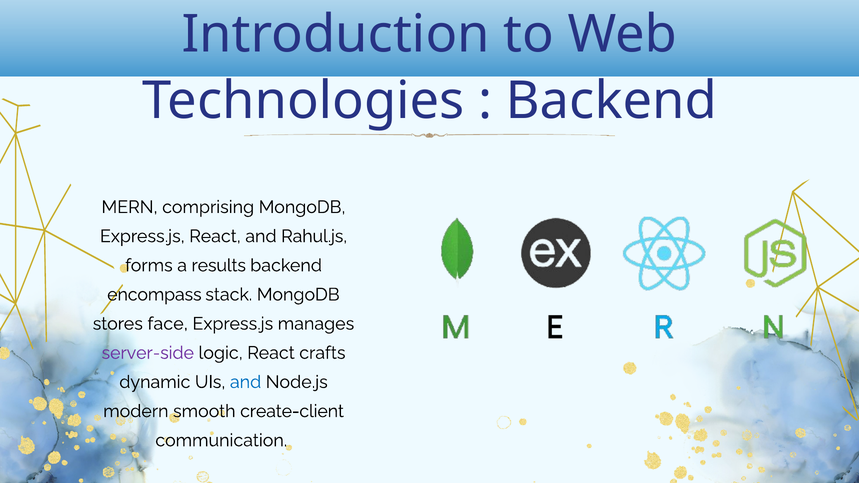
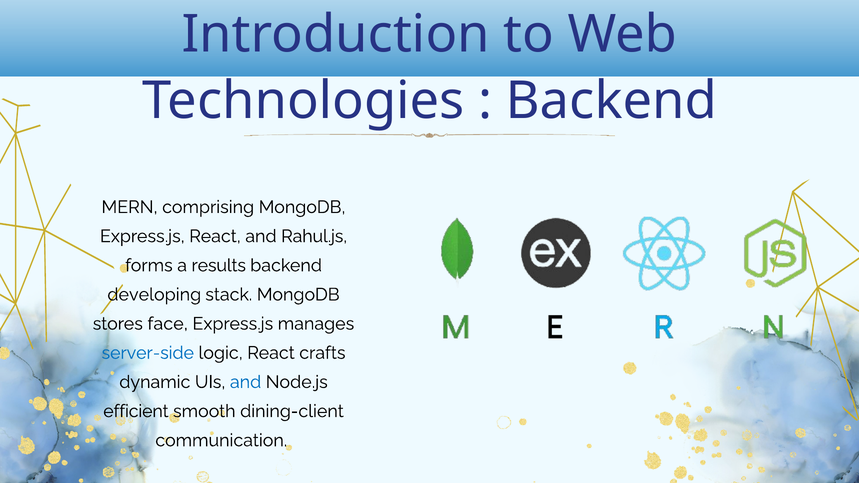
encompass: encompass -> developing
server-side colour: purple -> blue
modern: modern -> efficient
create-client: create-client -> dining-client
